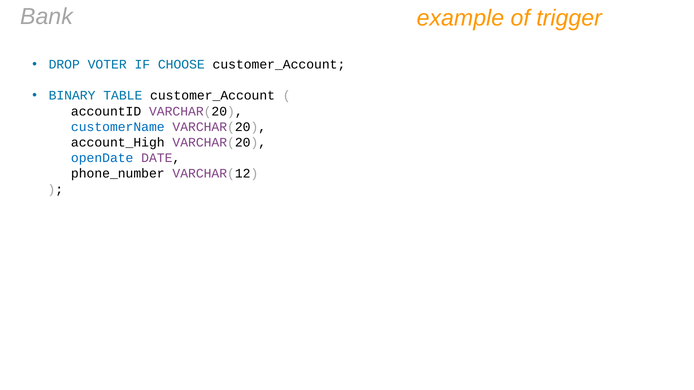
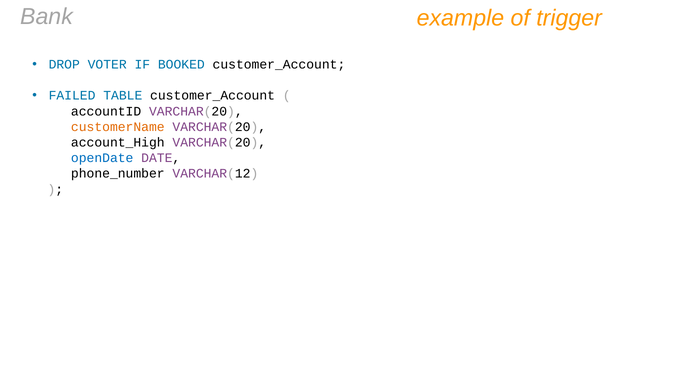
CHOOSE: CHOOSE -> BOOKED
BINARY: BINARY -> FAILED
customerName colour: blue -> orange
